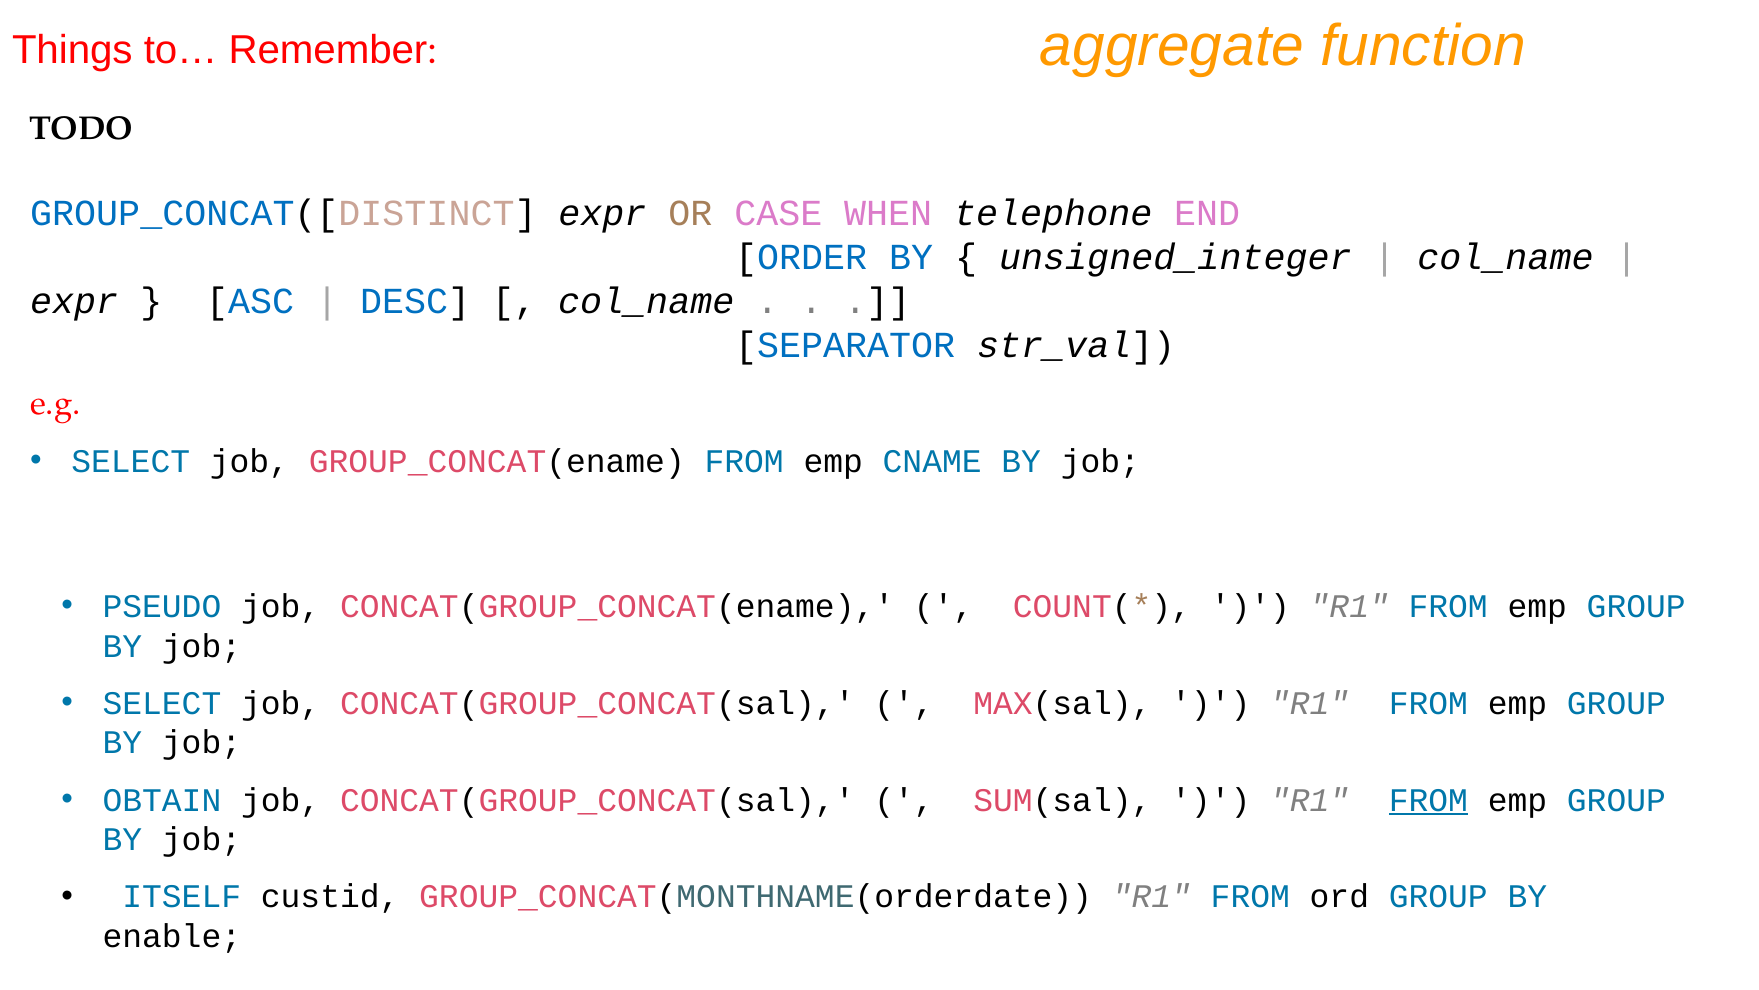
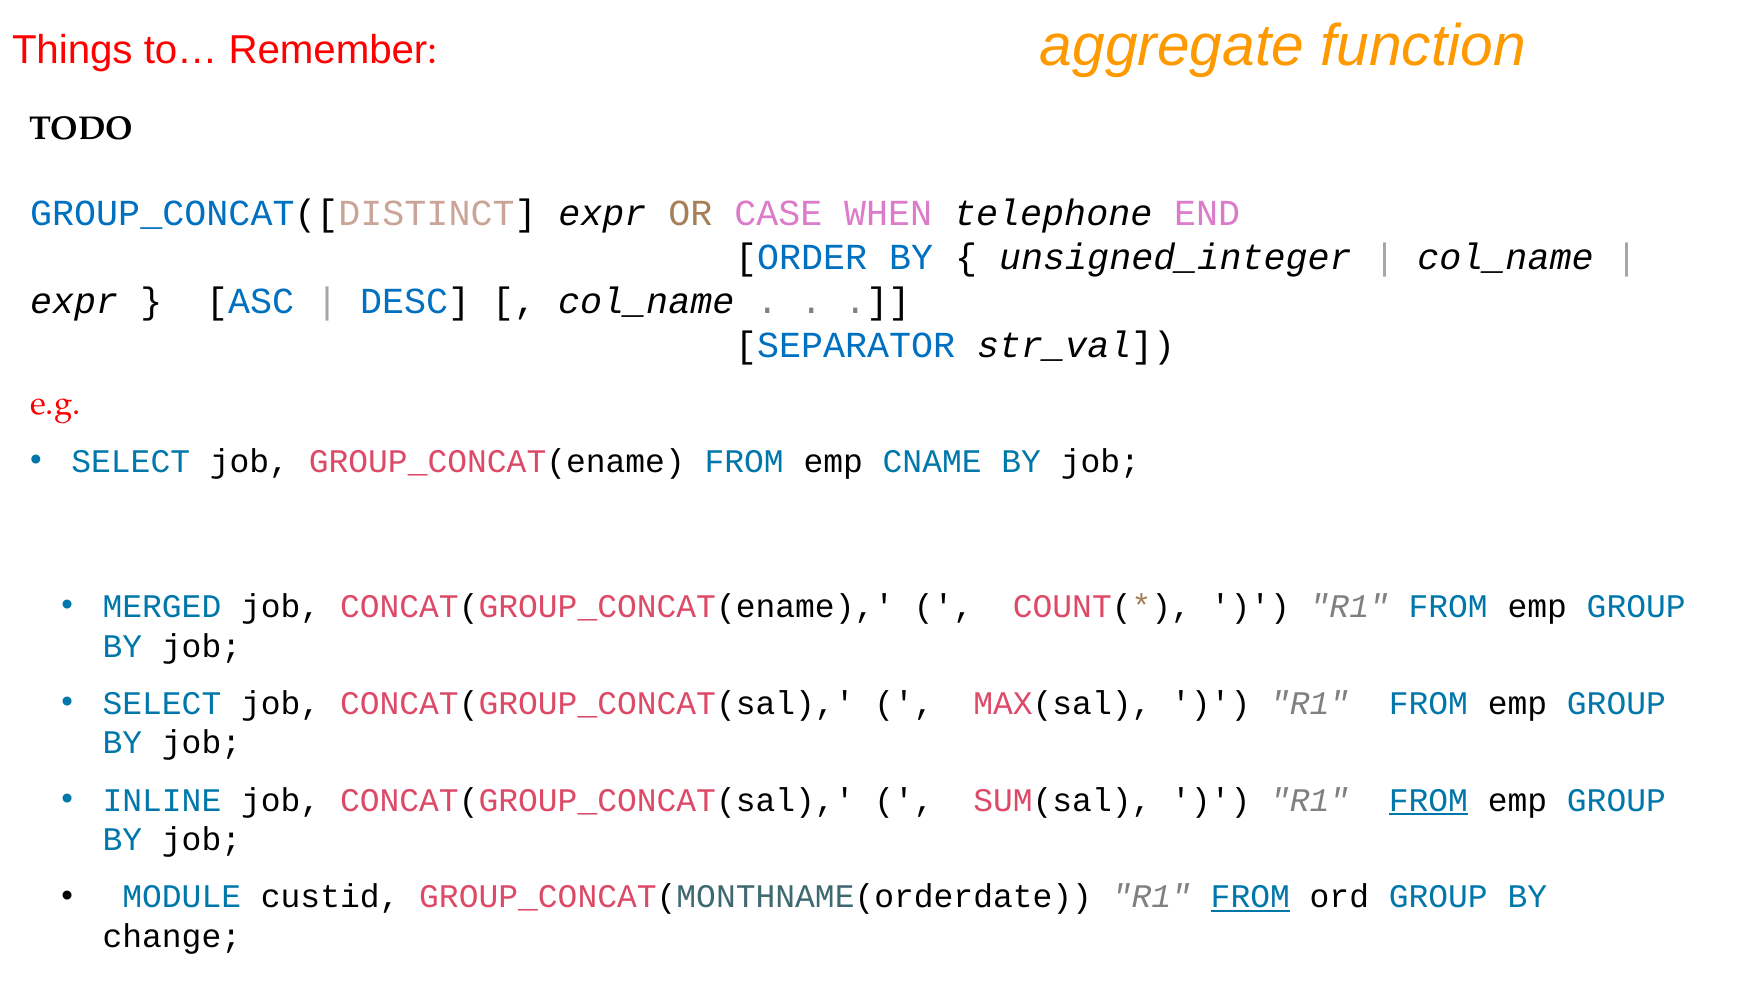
PSEUDO: PSEUDO -> MERGED
OBTAIN: OBTAIN -> INLINE
ITSELF: ITSELF -> MODULE
FROM at (1250, 896) underline: none -> present
enable: enable -> change
